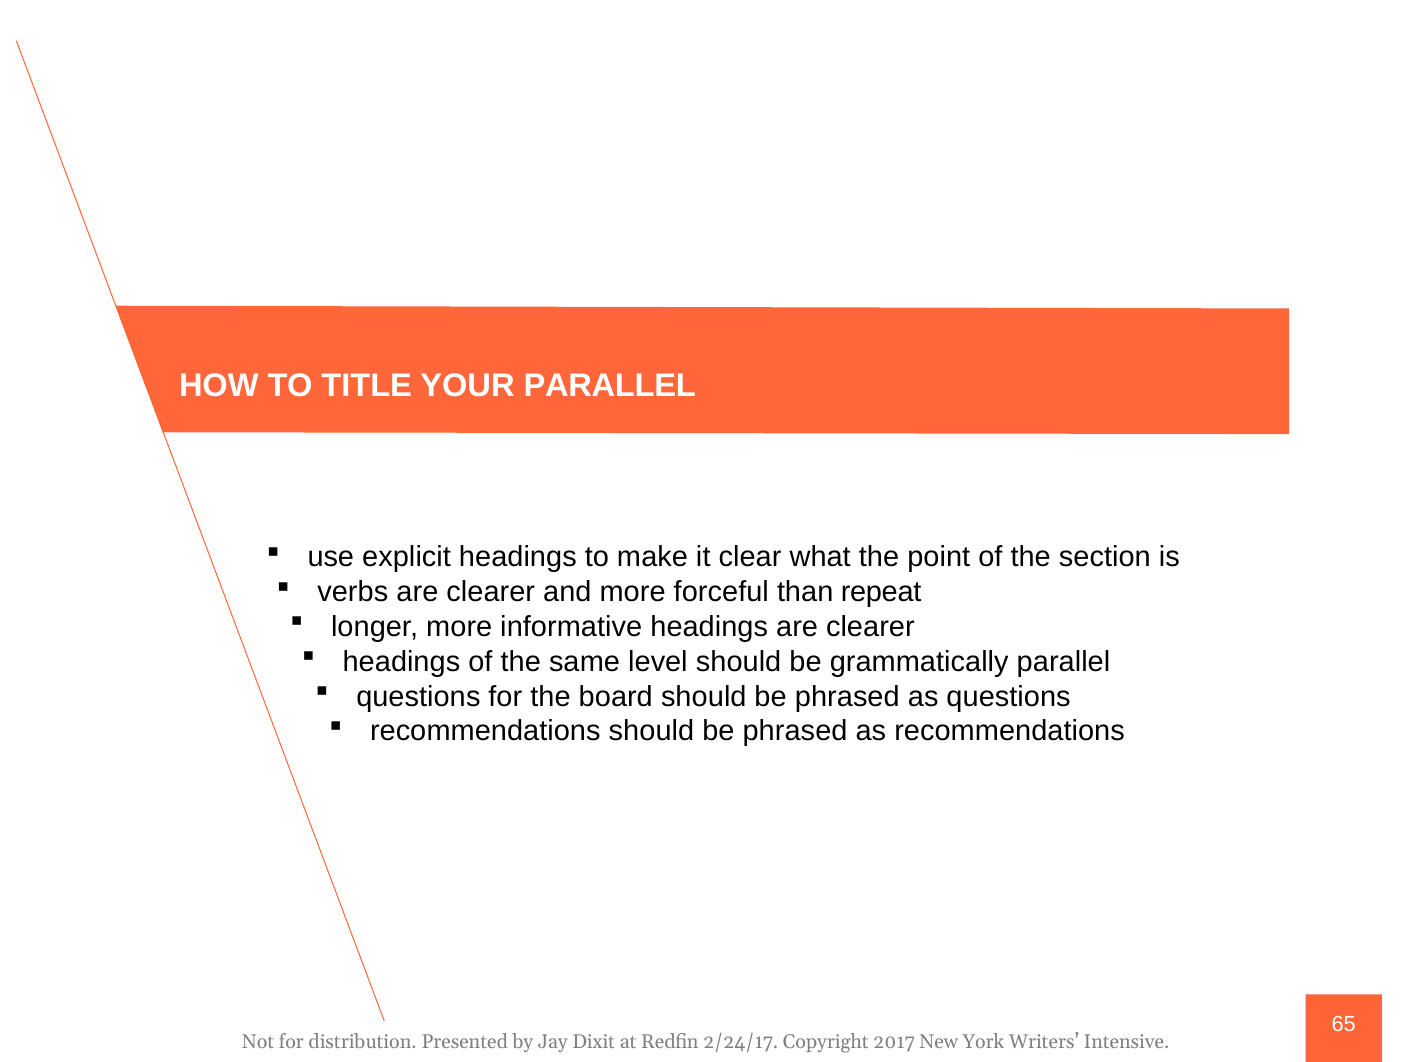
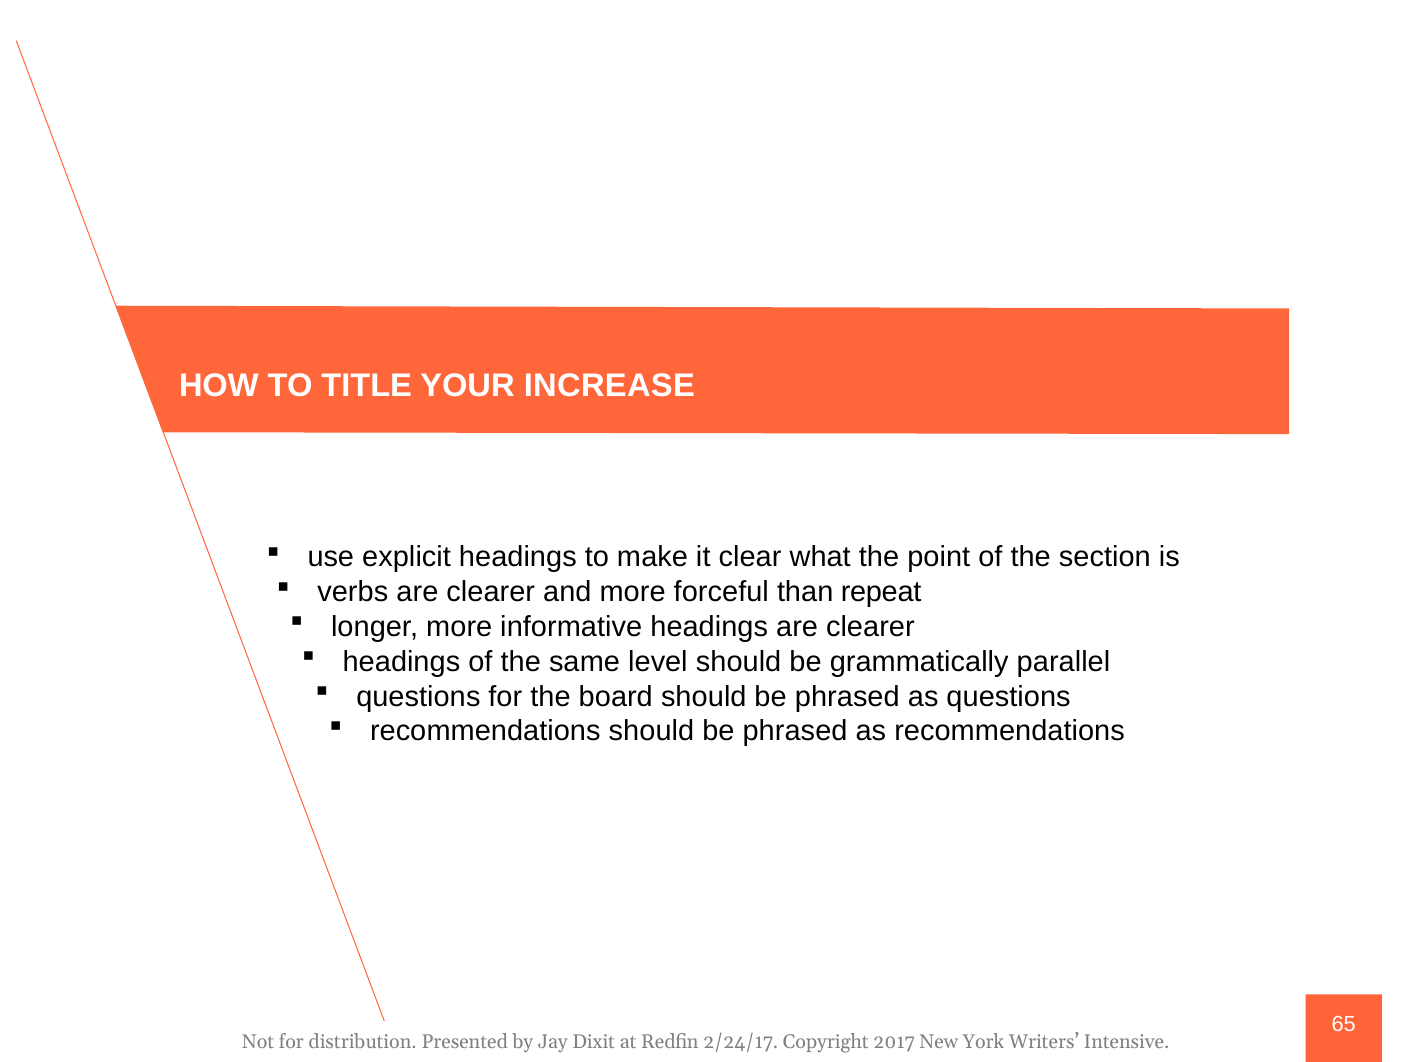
YOUR PARALLEL: PARALLEL -> INCREASE
